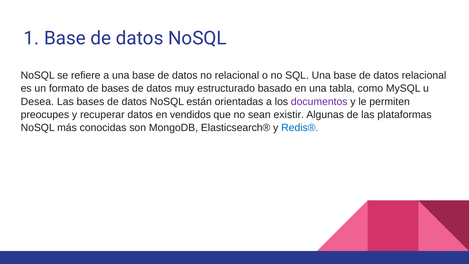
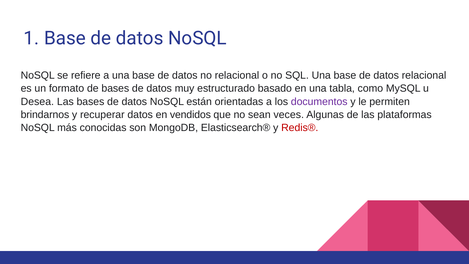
preocupes: preocupes -> brindarnos
existir: existir -> veces
Redis® colour: blue -> red
